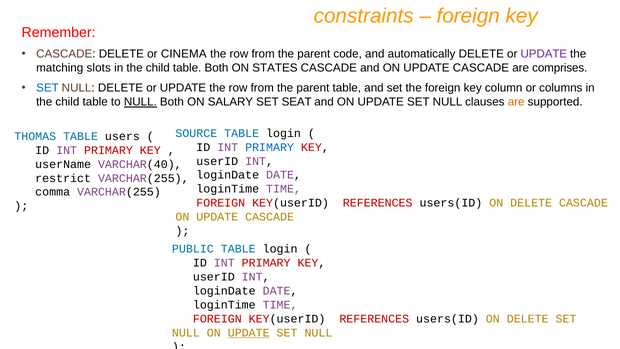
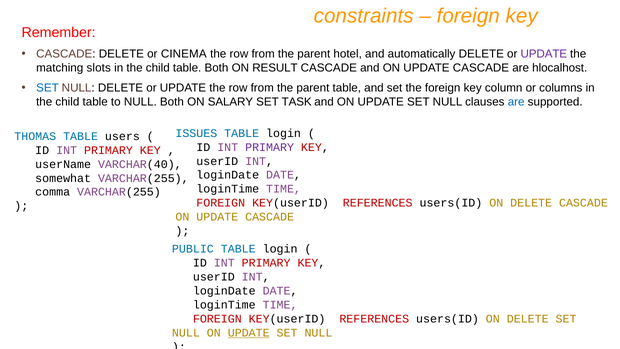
code: code -> hotel
STATES: STATES -> RESULT
comprises: comprises -> hlocalhost
NULL at (140, 102) underline: present -> none
SEAT: SEAT -> TASK
are at (516, 102) colour: orange -> blue
SOURCE: SOURCE -> ISSUES
PRIMARY at (270, 147) colour: blue -> purple
restrict: restrict -> somewhat
